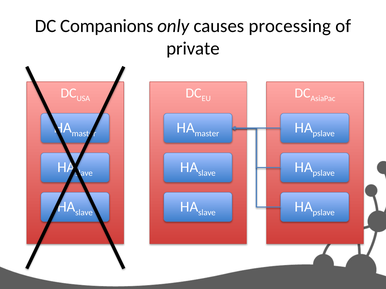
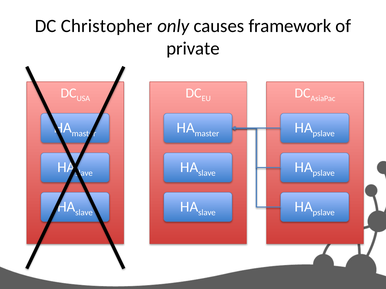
Companions: Companions -> Christopher
processing: processing -> framework
